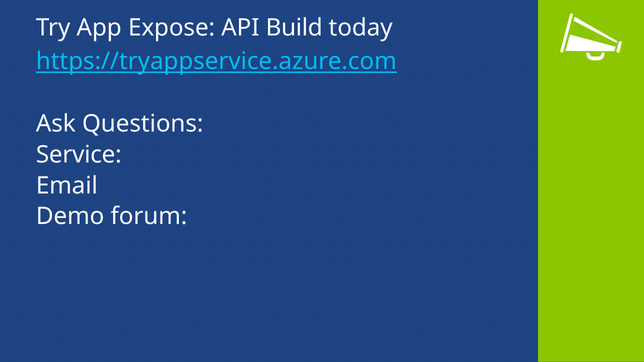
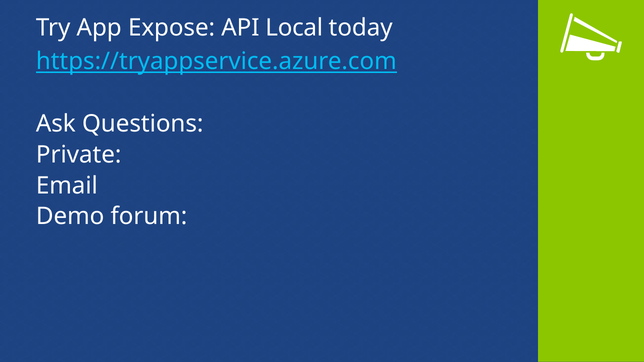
Build: Build -> Local
Service: Service -> Private
